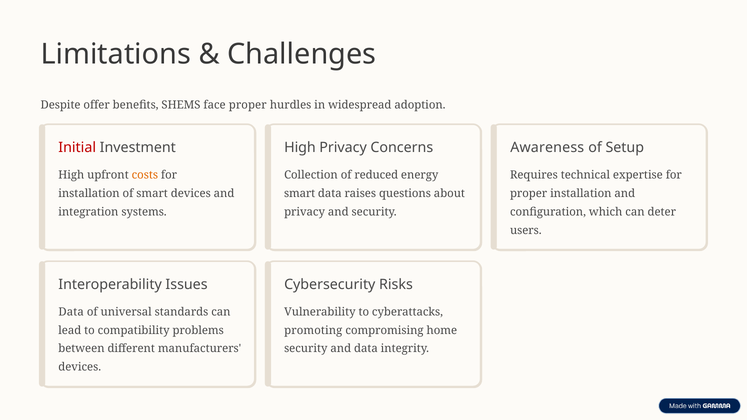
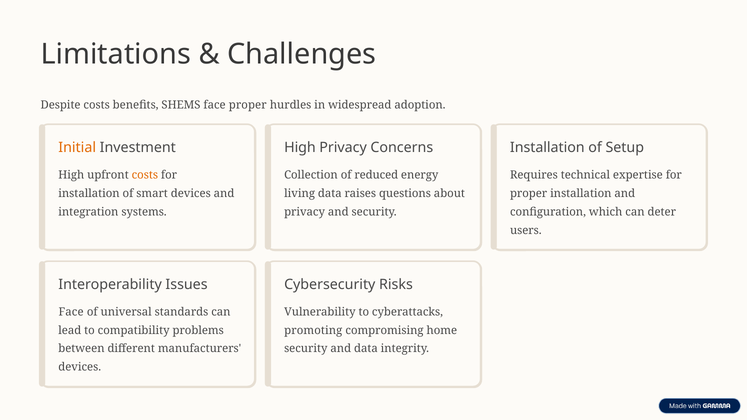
Despite offer: offer -> costs
Initial colour: red -> orange
Awareness at (547, 148): Awareness -> Installation
smart at (300, 193): smart -> living
Data at (71, 312): Data -> Face
